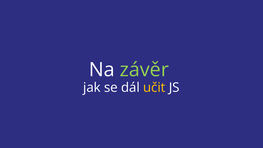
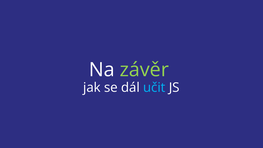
učit colour: yellow -> light blue
